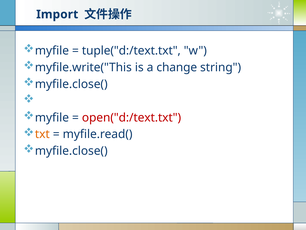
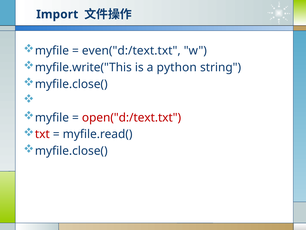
tuple("d:/text.txt: tuple("d:/text.txt -> even("d:/text.txt
change: change -> python
txt colour: orange -> red
